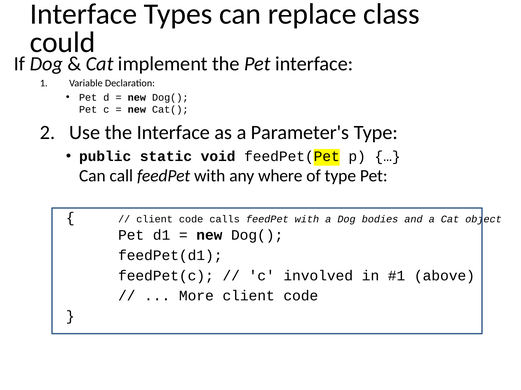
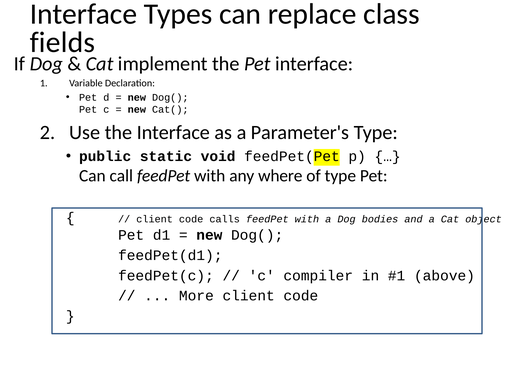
could: could -> fields
involved: involved -> compiler
